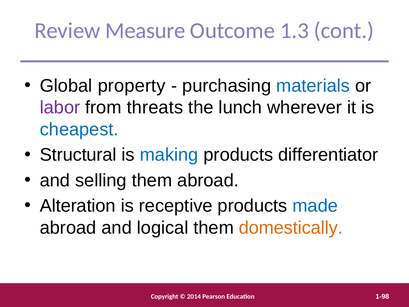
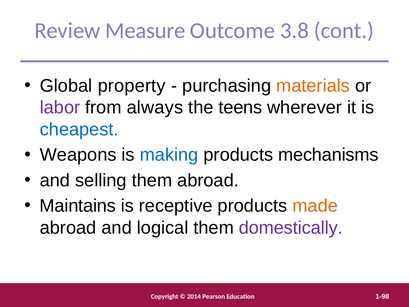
1.3: 1.3 -> 3.8
materials colour: blue -> orange
threats: threats -> always
lunch: lunch -> teens
Structural: Structural -> Weapons
differentiator: differentiator -> mechanisms
Alteration: Alteration -> Maintains
made colour: blue -> orange
domestically colour: orange -> purple
